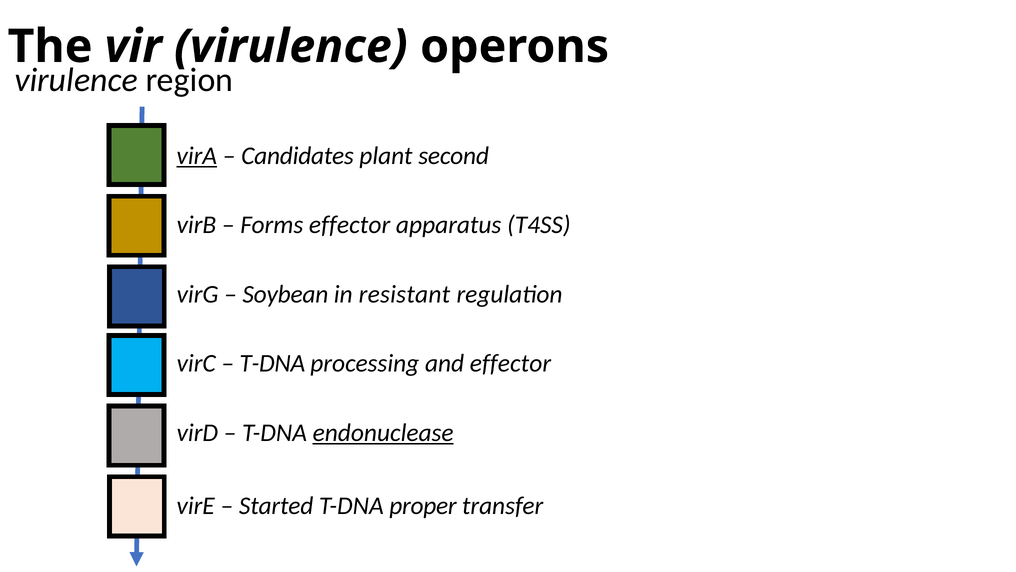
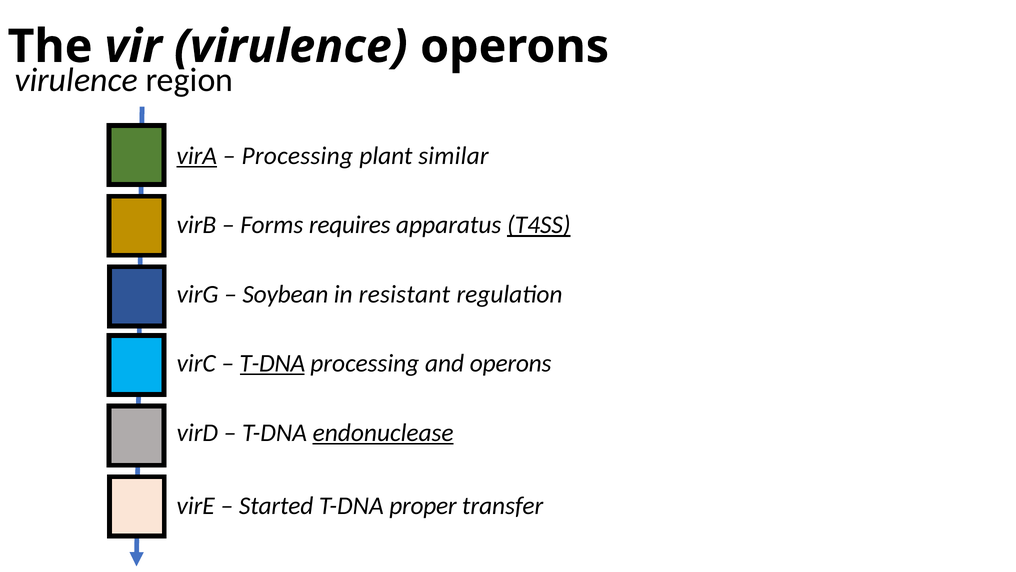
Candidates at (298, 156): Candidates -> Processing
second: second -> similar
Forms effector: effector -> requires
T4SS underline: none -> present
T-DNA at (272, 363) underline: none -> present
and effector: effector -> operons
